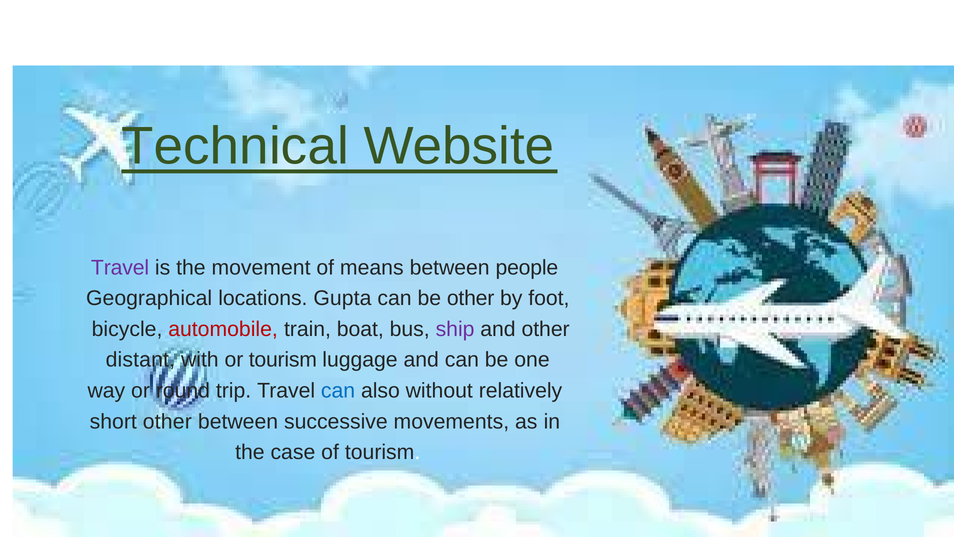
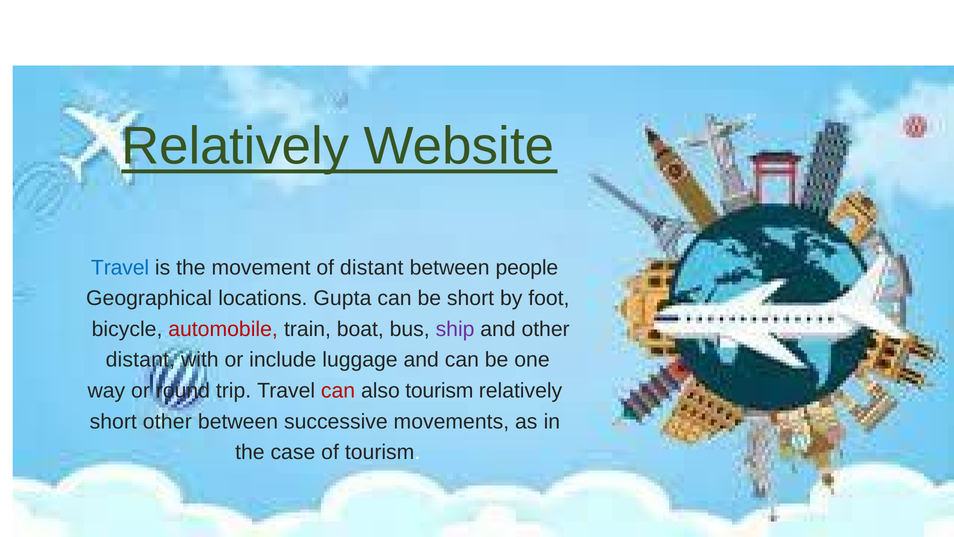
Technical at (235, 146): Technical -> Relatively
Travel at (120, 267) colour: purple -> blue
of means: means -> distant
be other: other -> short
or tourism: tourism -> include
can at (338, 390) colour: blue -> red
also without: without -> tourism
